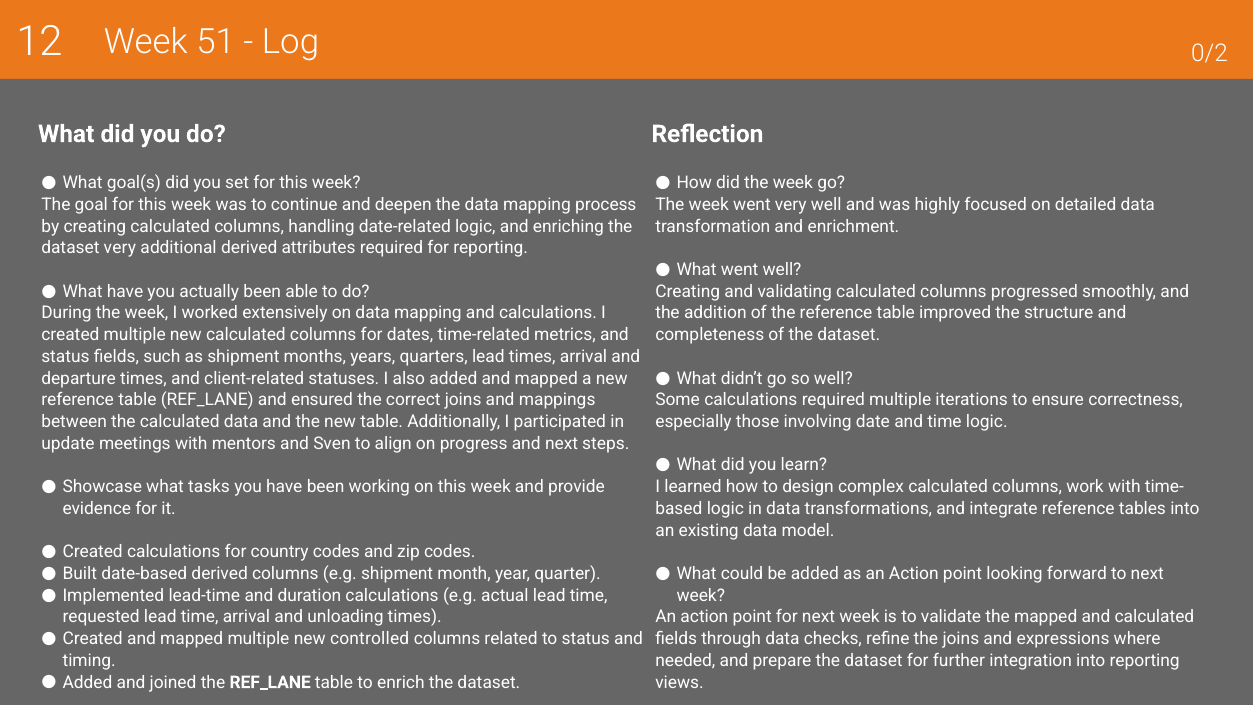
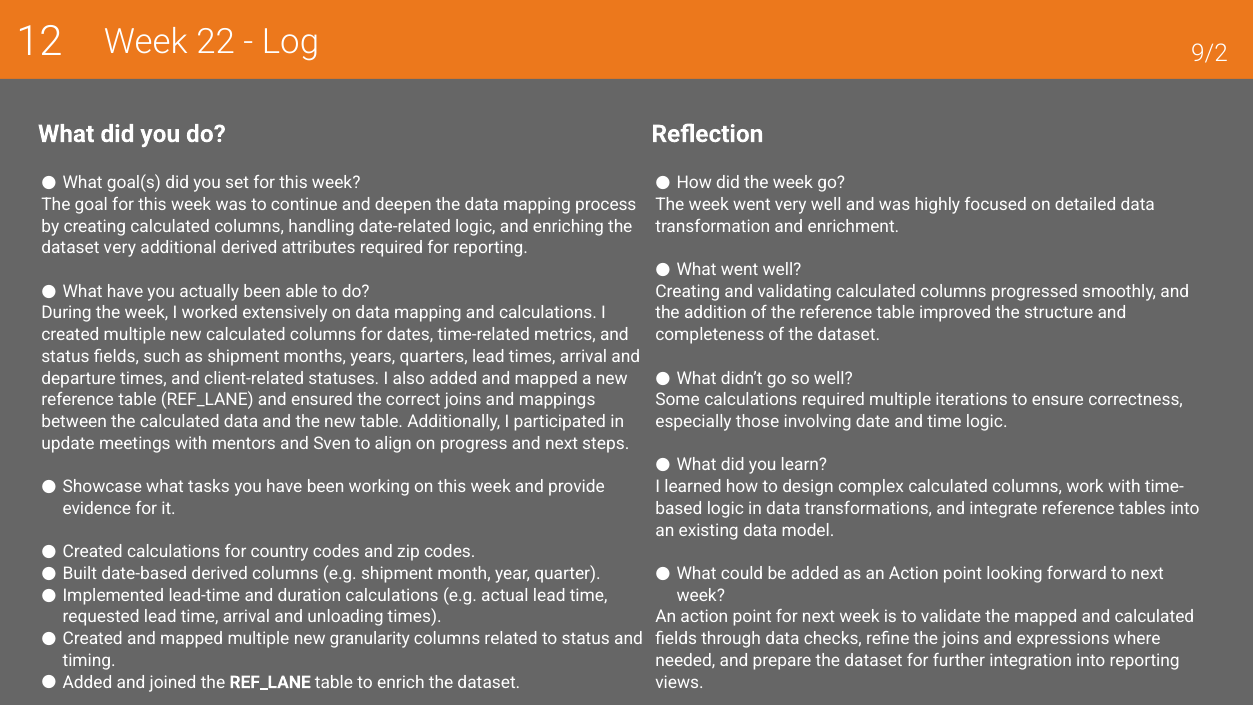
51: 51 -> 22
0/2: 0/2 -> 9/2
controlled: controlled -> granularity
